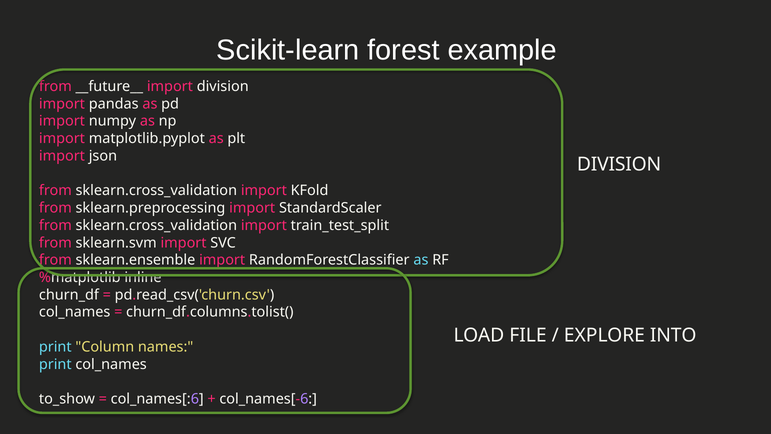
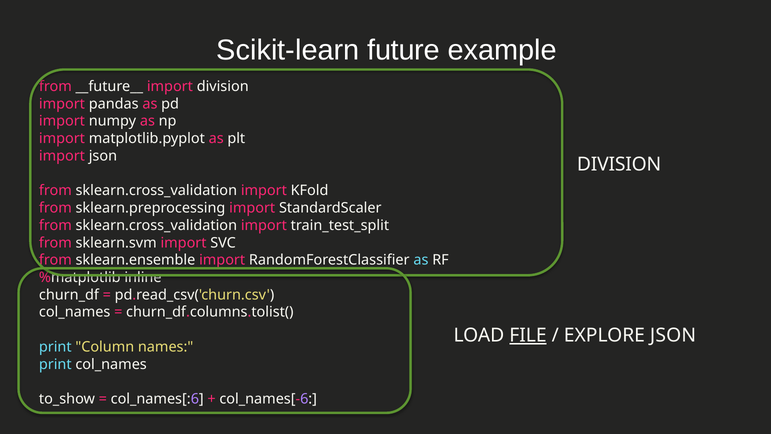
forest: forest -> future
FILE underline: none -> present
EXPLORE INTO: INTO -> JSON
